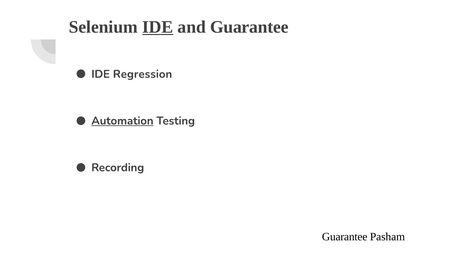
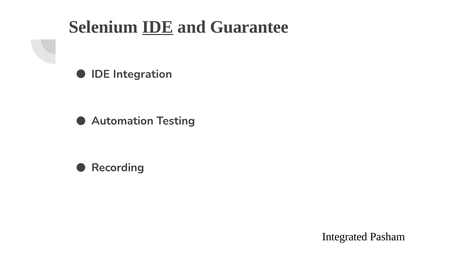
Regression: Regression -> Integration
Automation underline: present -> none
Guarantee at (345, 237): Guarantee -> Integrated
